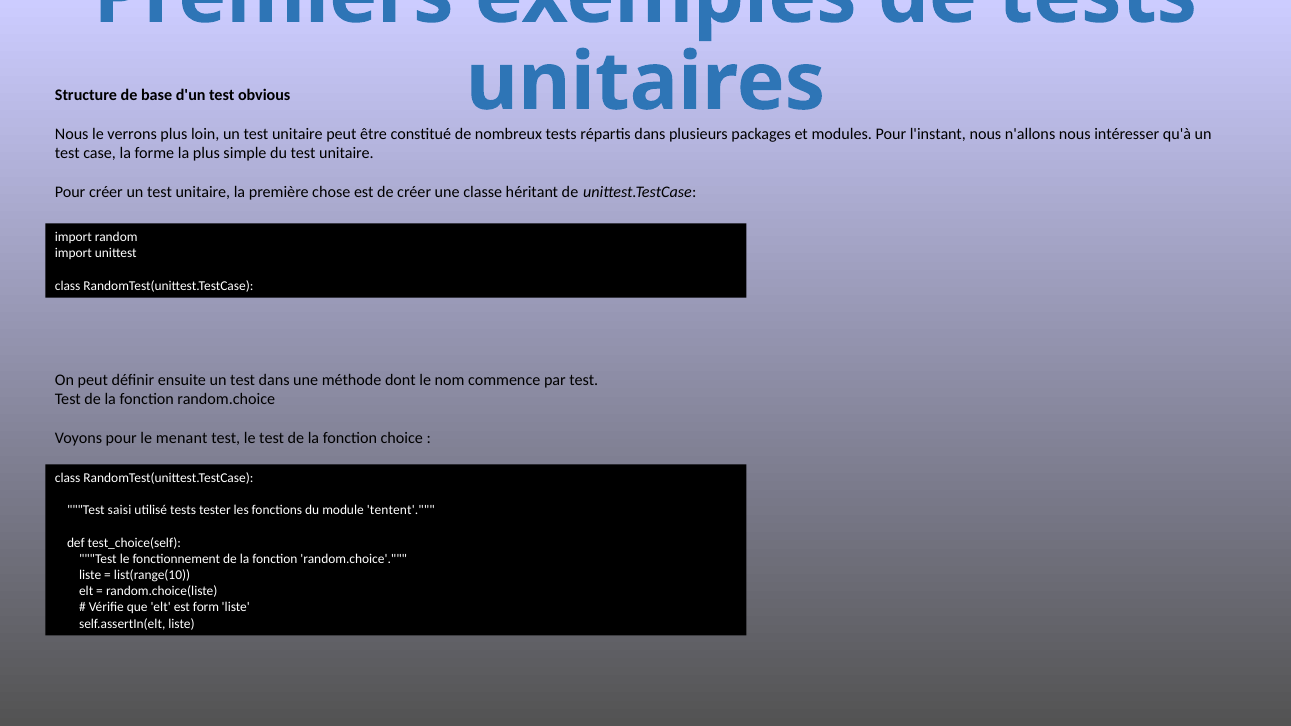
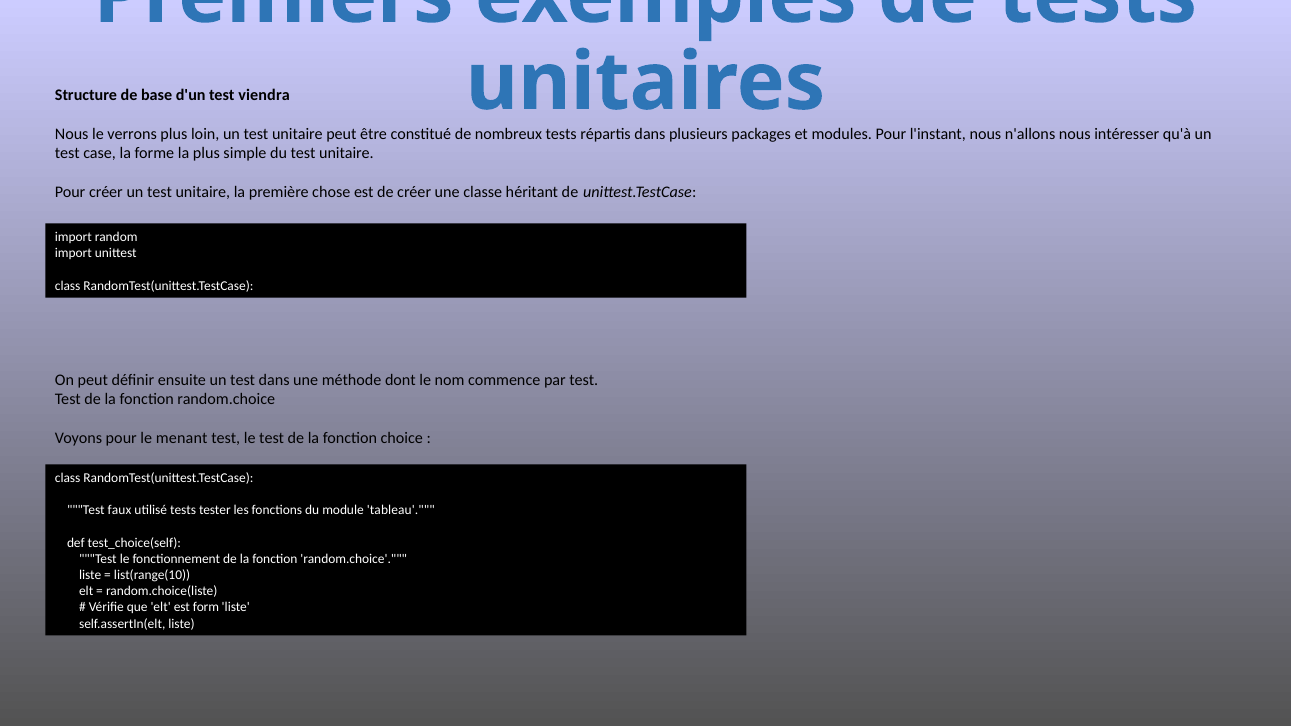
obvious: obvious -> viendra
saisi: saisi -> faux
tentent: tentent -> tableau
